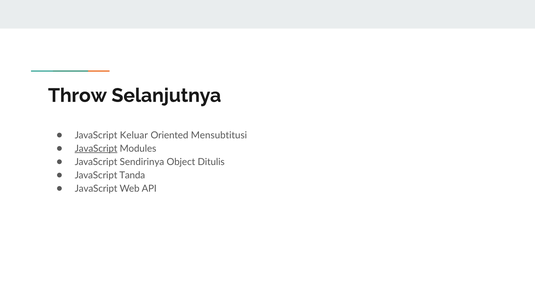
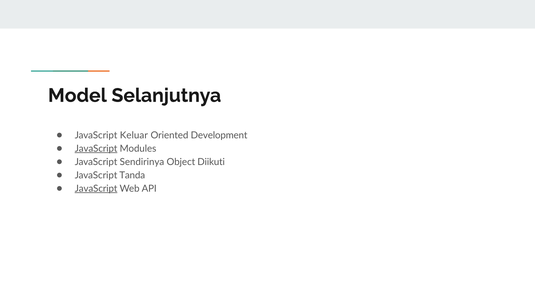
Throw: Throw -> Model
Mensubtitusi: Mensubtitusi -> Development
Ditulis: Ditulis -> Diikuti
JavaScript at (96, 189) underline: none -> present
